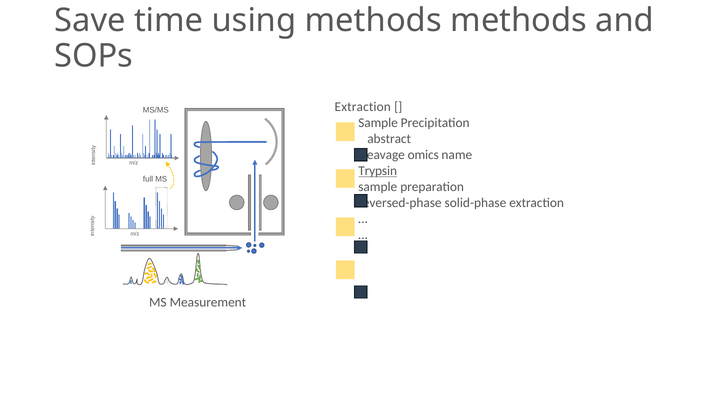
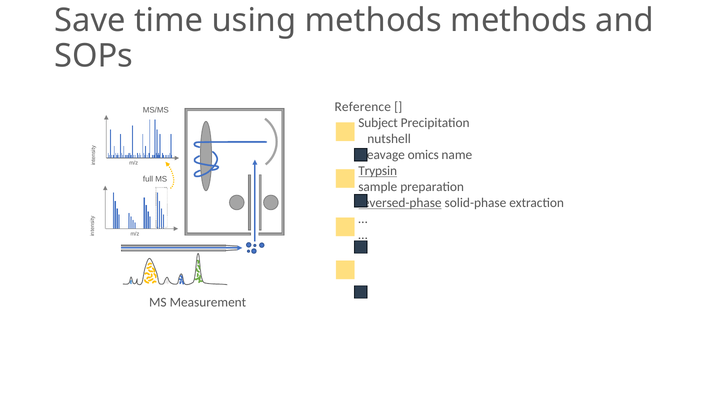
Extraction at (363, 107): Extraction -> Reference
Sample at (378, 123): Sample -> Subject
abstract: abstract -> nutshell
reversed-phase underline: none -> present
